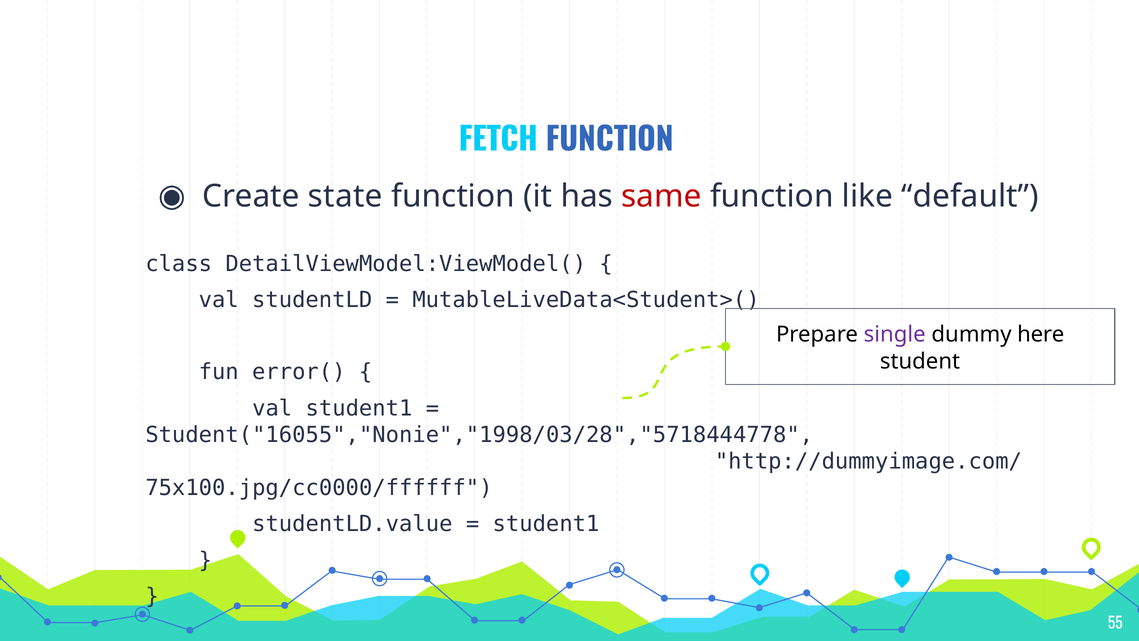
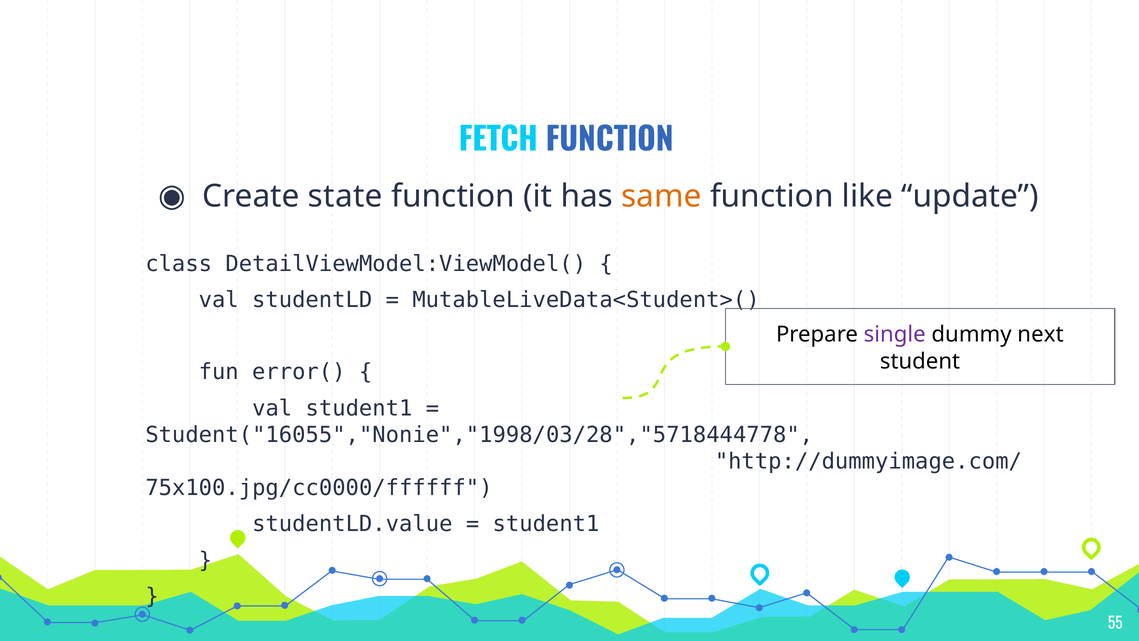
same colour: red -> orange
default: default -> update
here: here -> next
